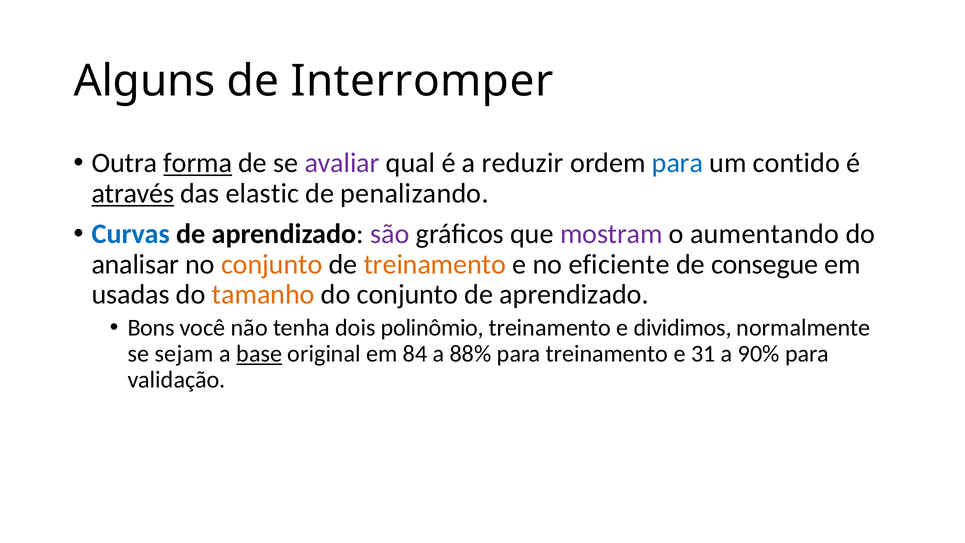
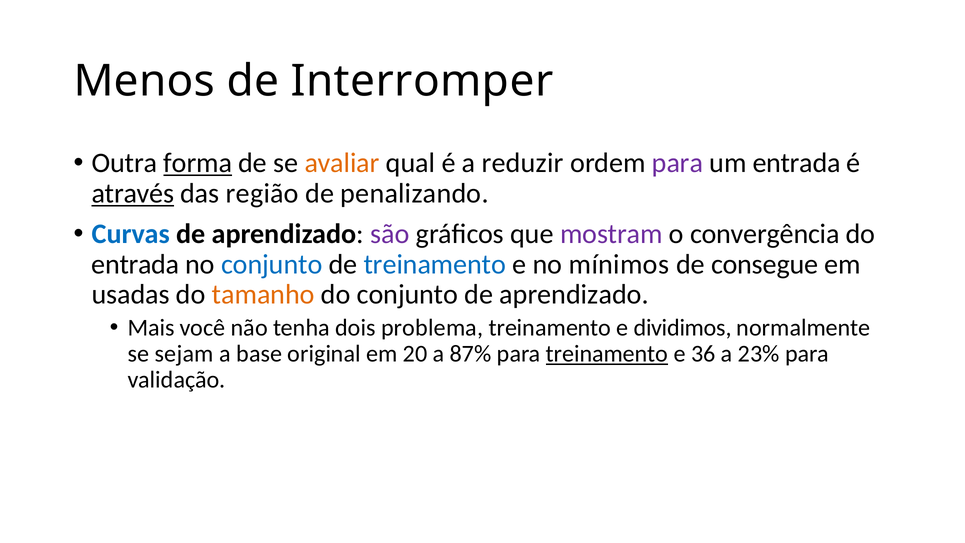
Alguns: Alguns -> Menos
avaliar colour: purple -> orange
para at (678, 163) colour: blue -> purple
um contido: contido -> entrada
elastic: elastic -> região
aumentando: aumentando -> convergência
analisar at (135, 264): analisar -> entrada
conjunto at (272, 264) colour: orange -> blue
treinamento at (435, 264) colour: orange -> blue
eficiente: eficiente -> mínimos
Bons: Bons -> Mais
polinômio: polinômio -> problema
base underline: present -> none
84: 84 -> 20
88%: 88% -> 87%
treinamento at (607, 354) underline: none -> present
31: 31 -> 36
90%: 90% -> 23%
